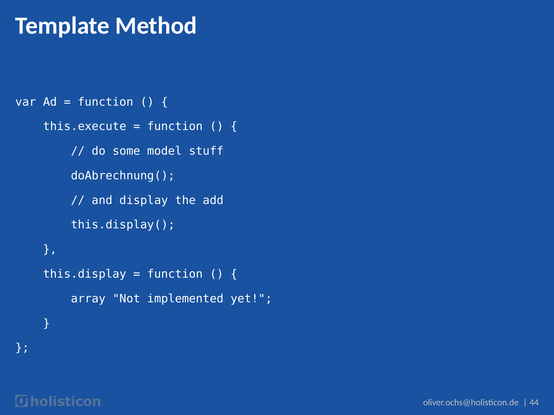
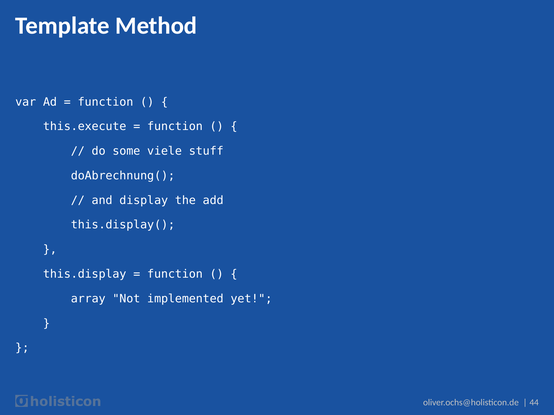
model: model -> viele
